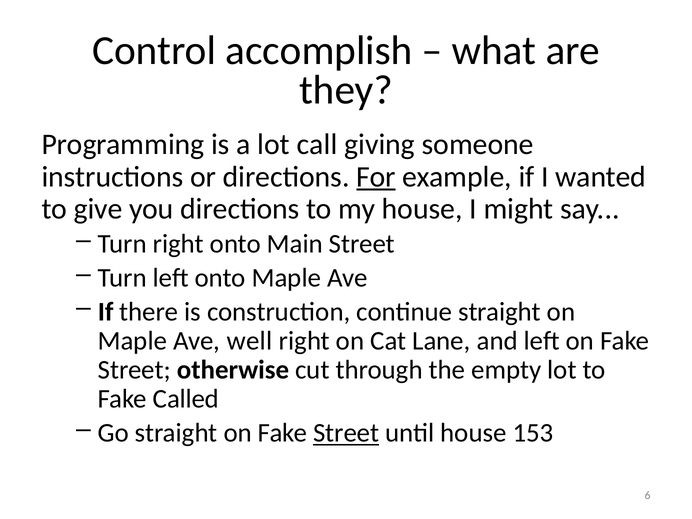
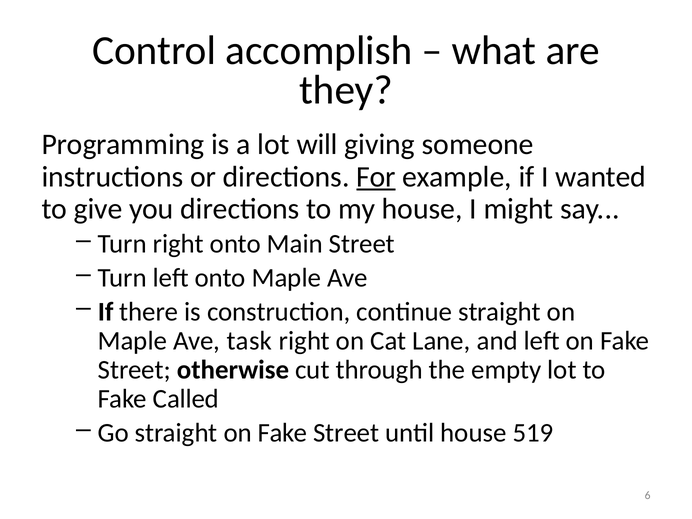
call: call -> will
well: well -> task
Street at (346, 433) underline: present -> none
153: 153 -> 519
